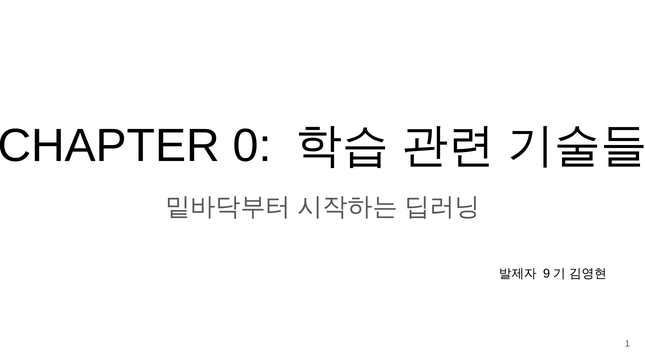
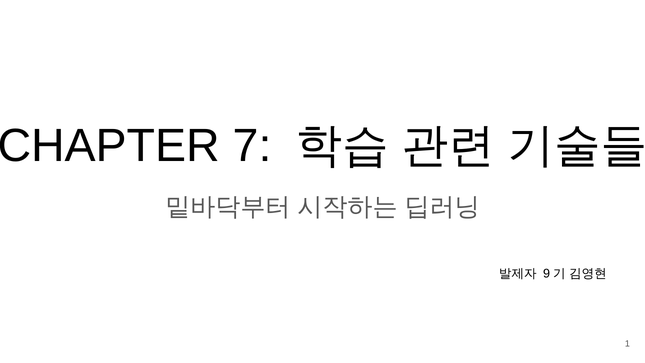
0: 0 -> 7
